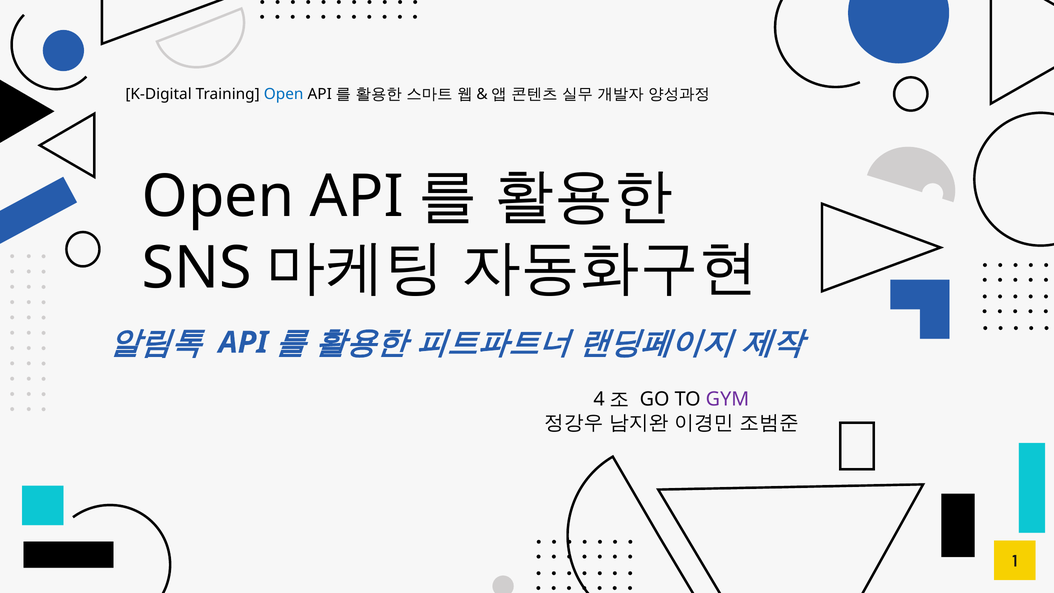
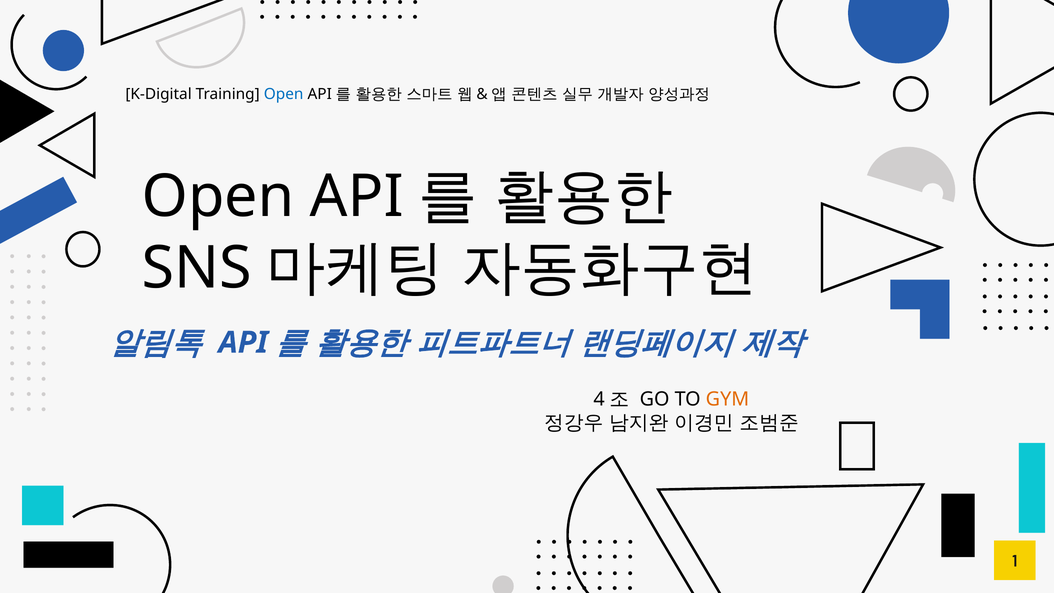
GYM colour: purple -> orange
